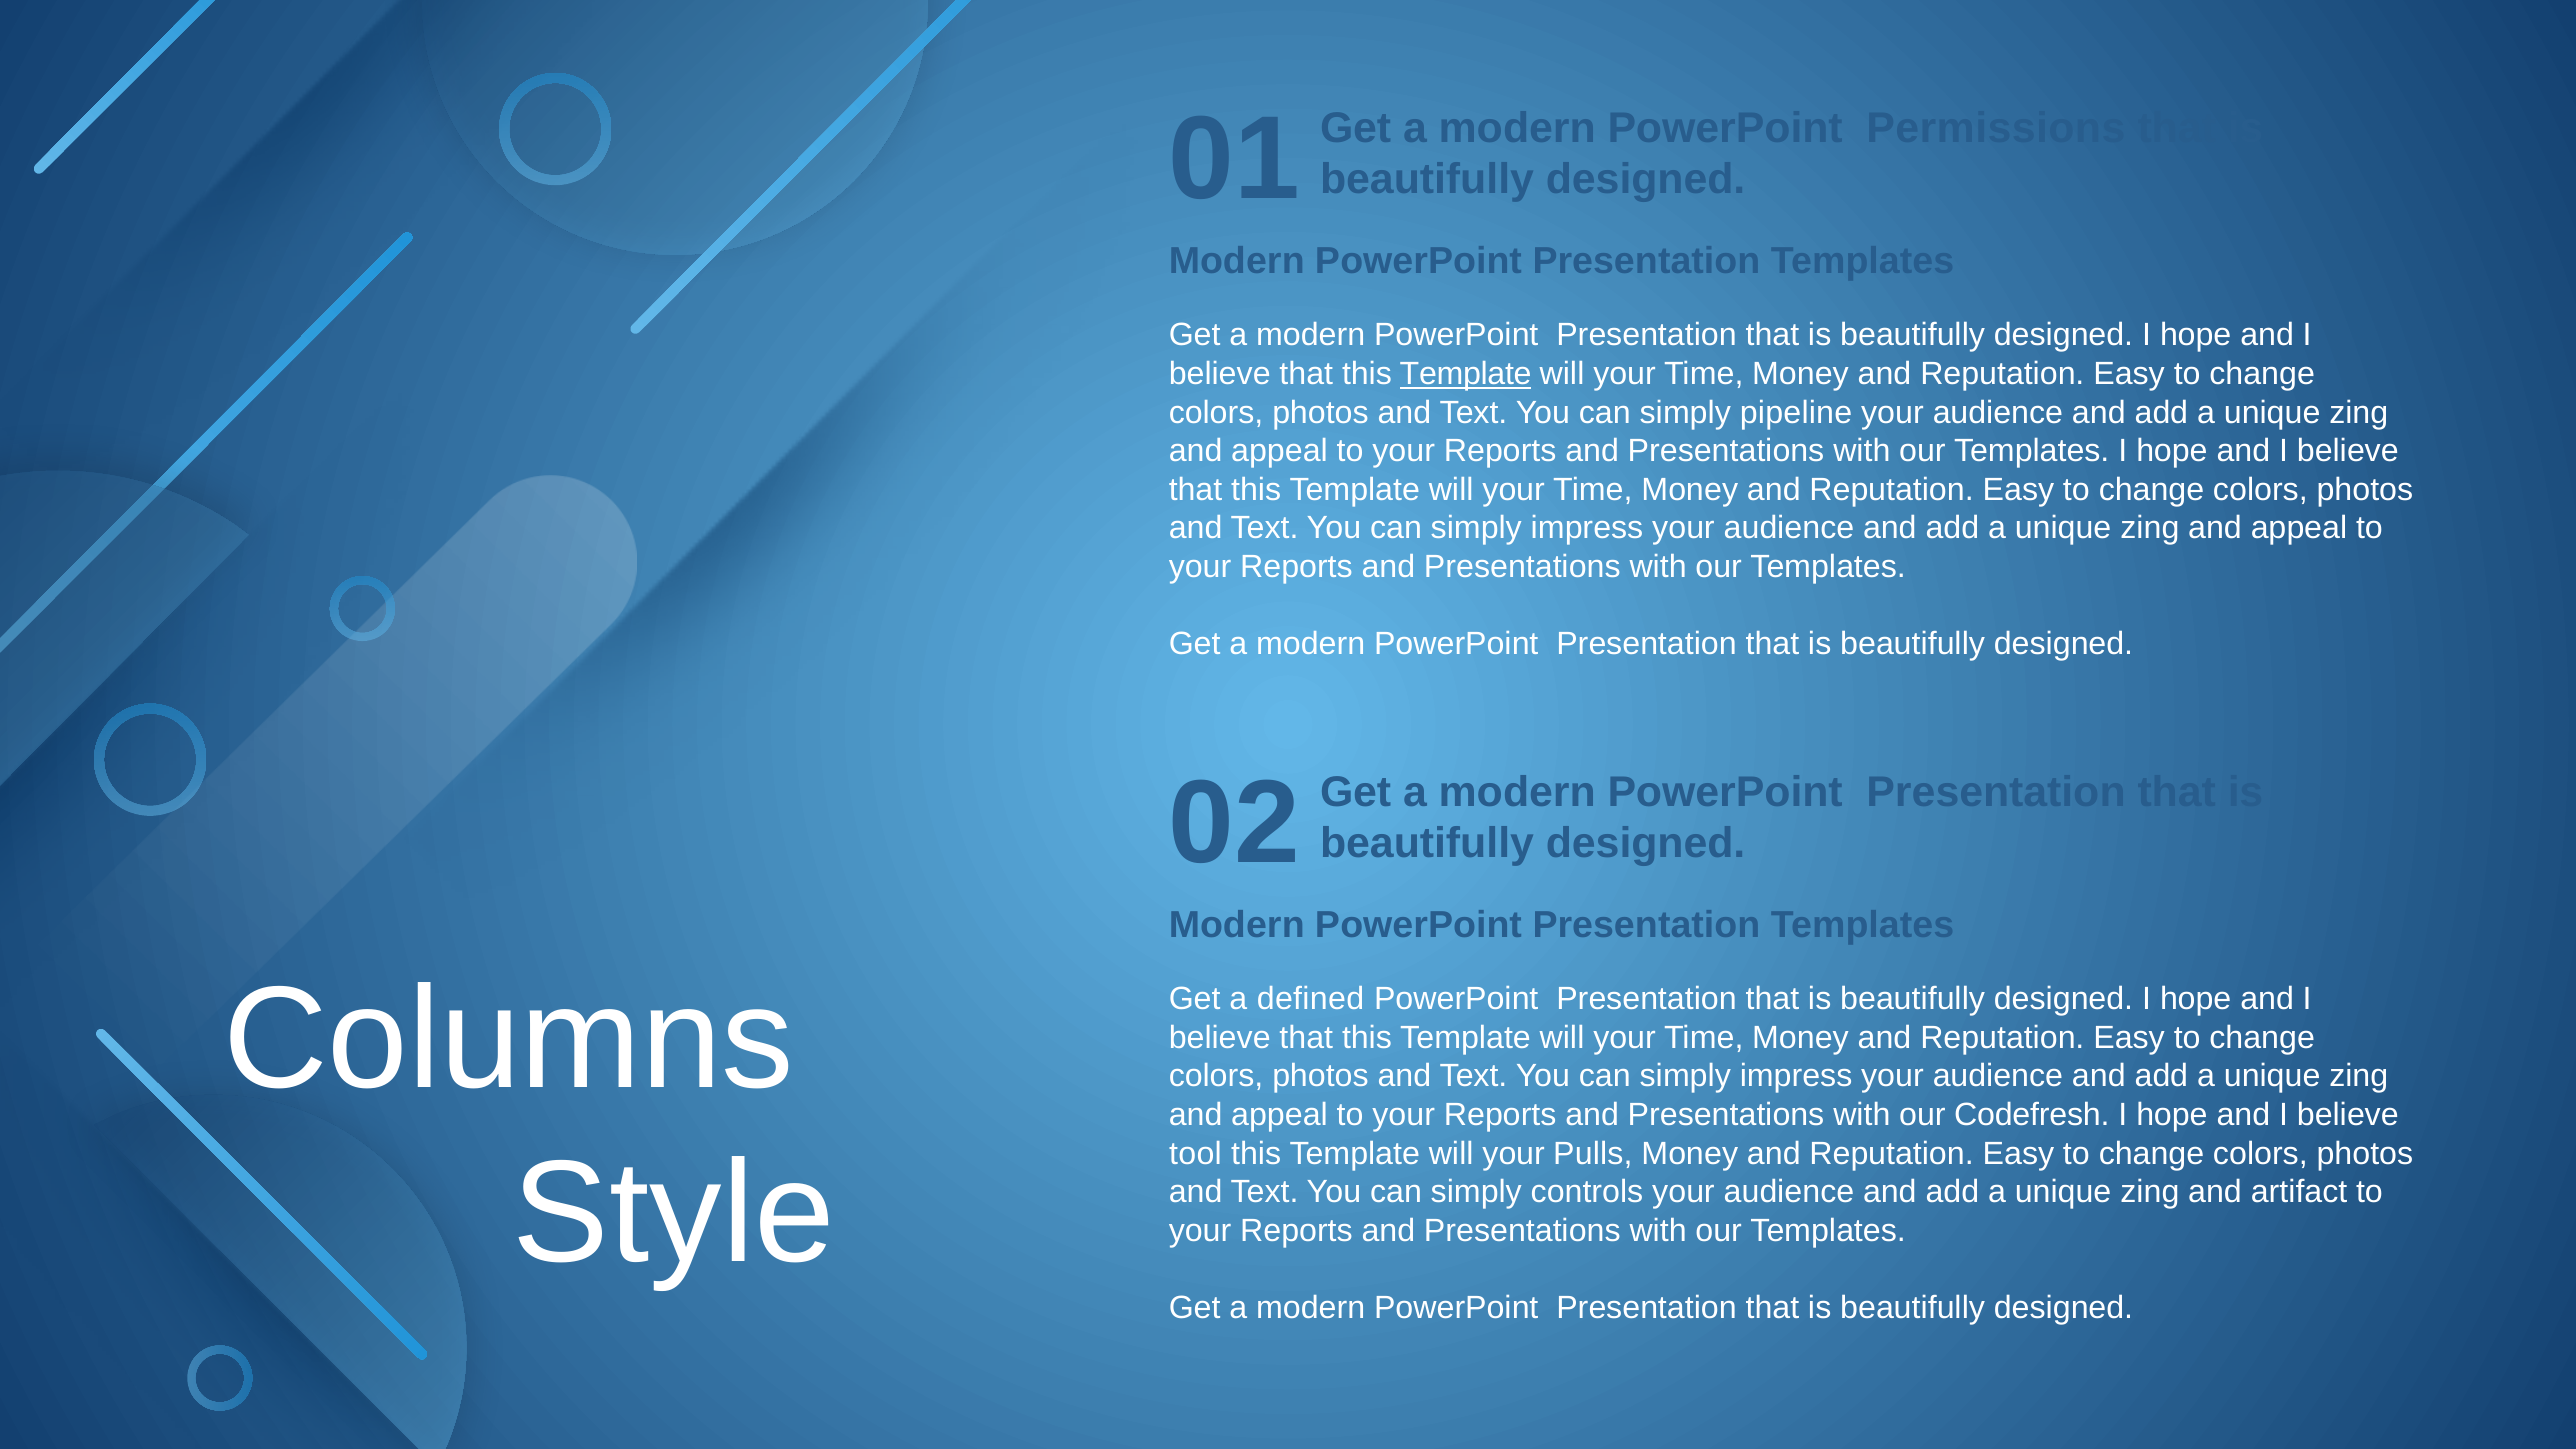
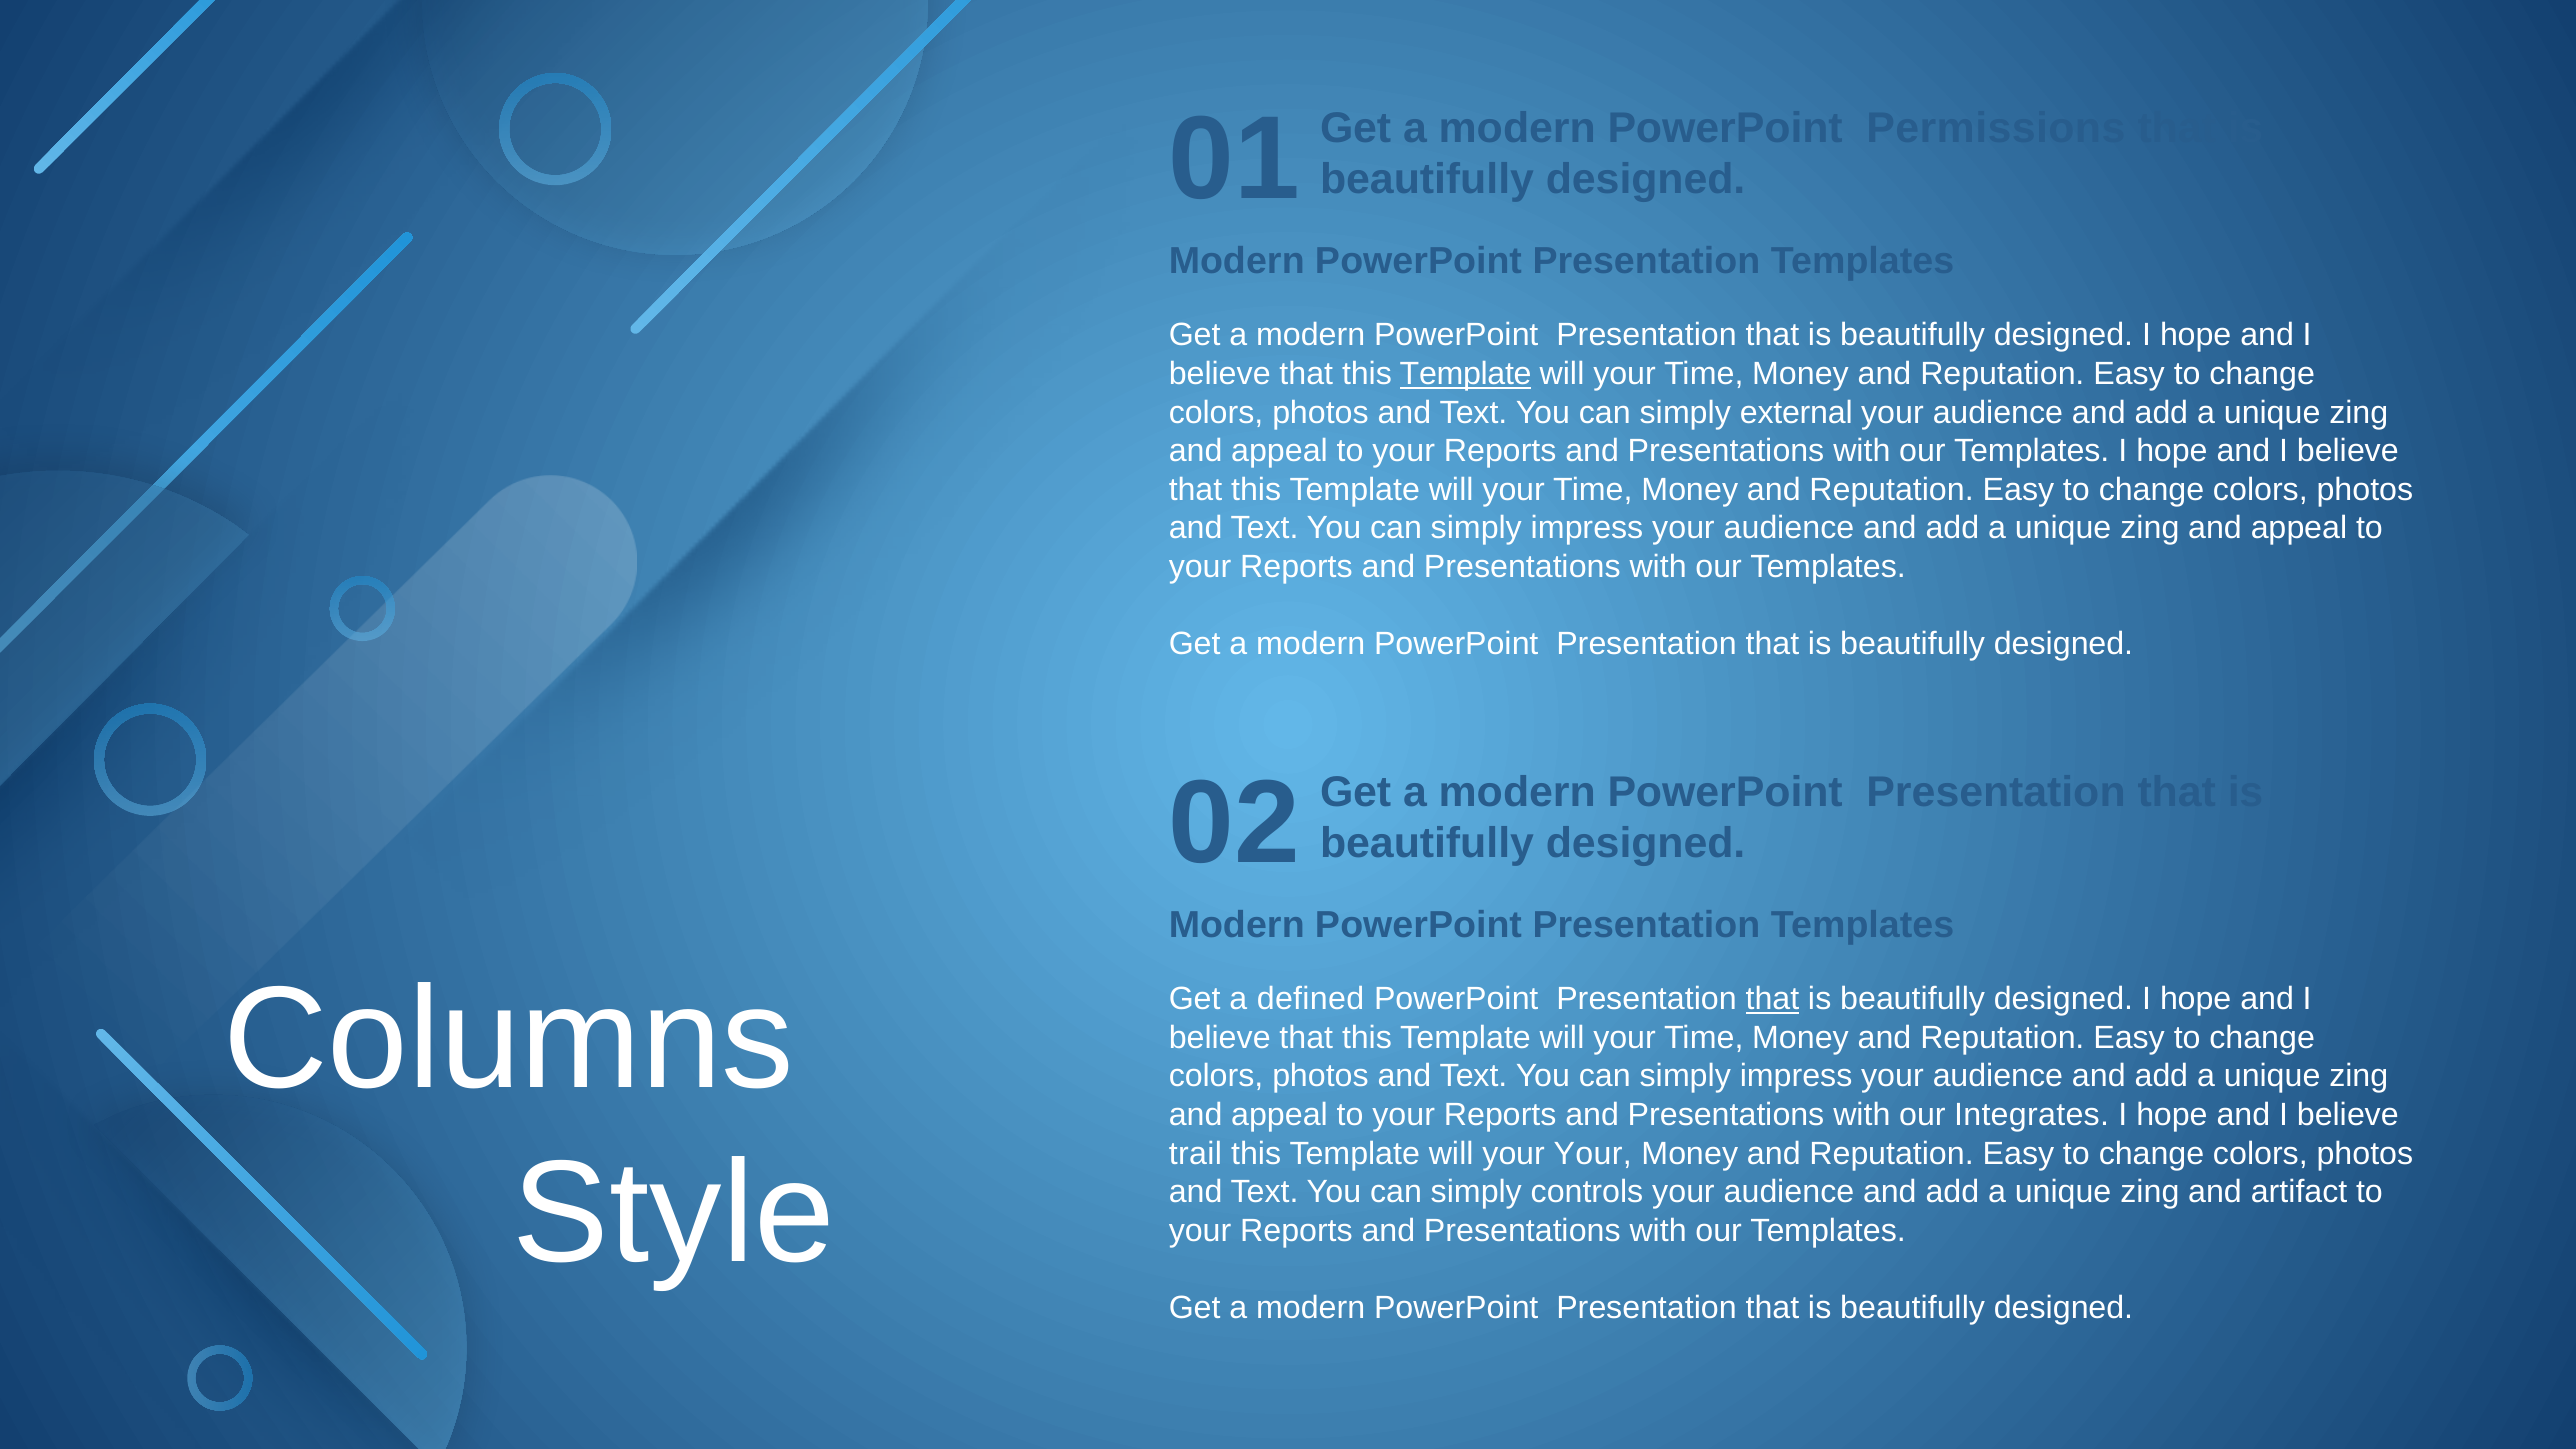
pipeline: pipeline -> external
that at (1772, 999) underline: none -> present
Codefresh: Codefresh -> Integrates
tool: tool -> trail
your Pulls: Pulls -> Your
